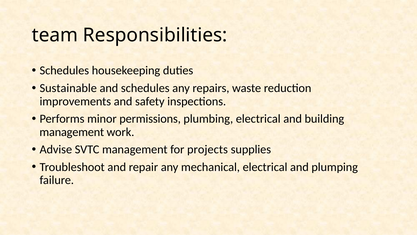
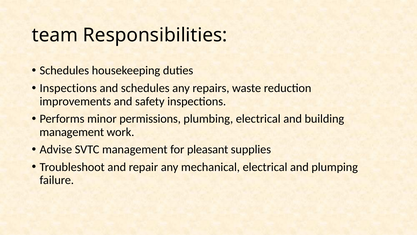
Sustainable at (68, 88): Sustainable -> Inspections
projects: projects -> pleasant
